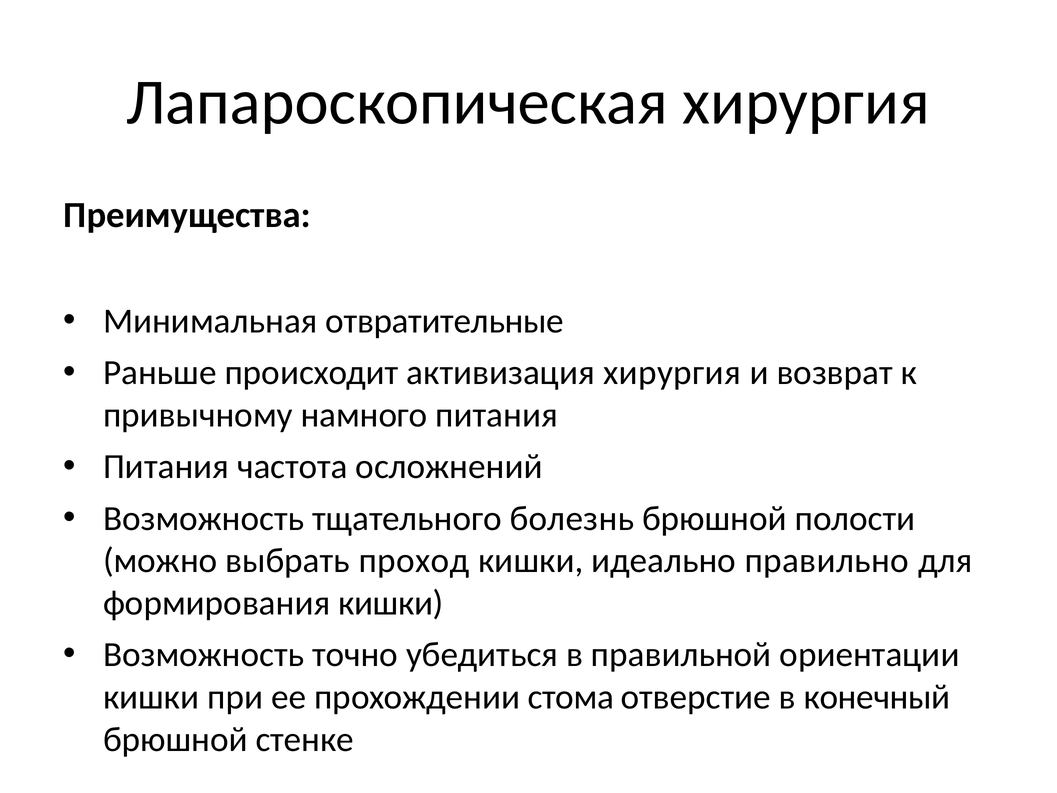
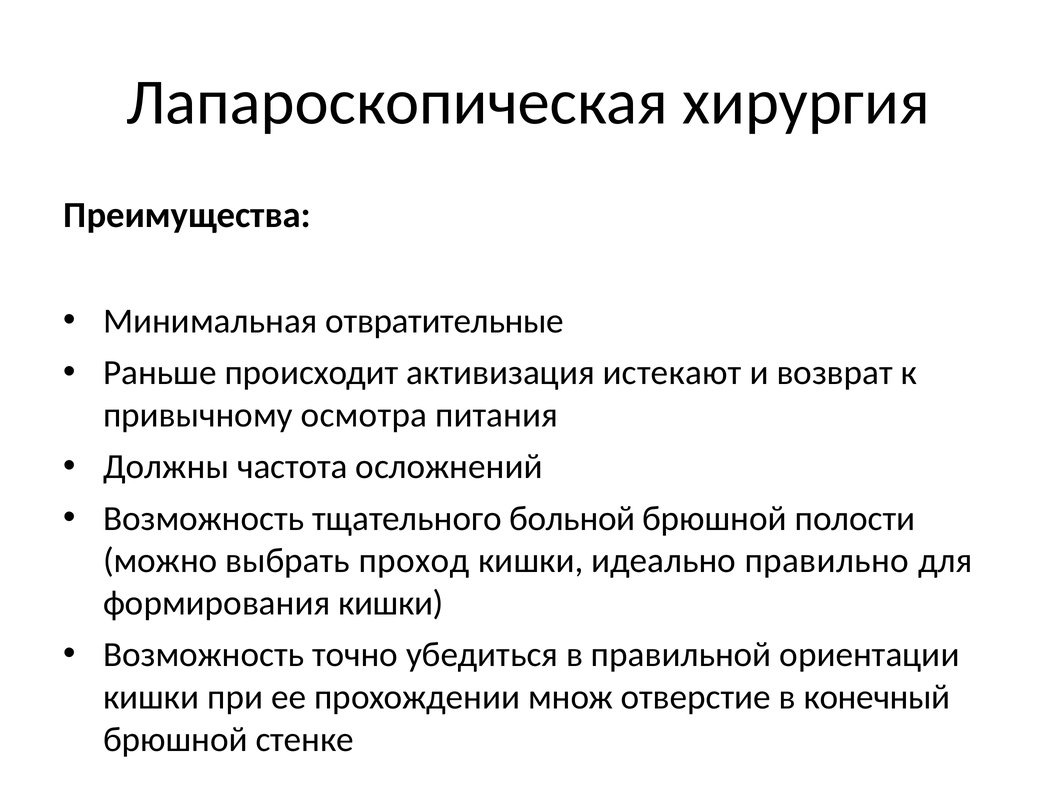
активизация хирургия: хирургия -> истекают
намного: намного -> осмотра
Питания at (166, 467): Питания -> Должны
болезнь: болезнь -> больной
стома: стома -> множ
